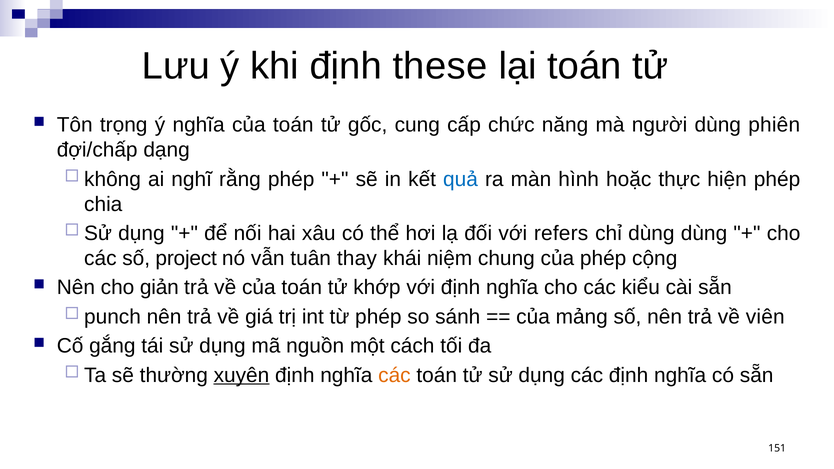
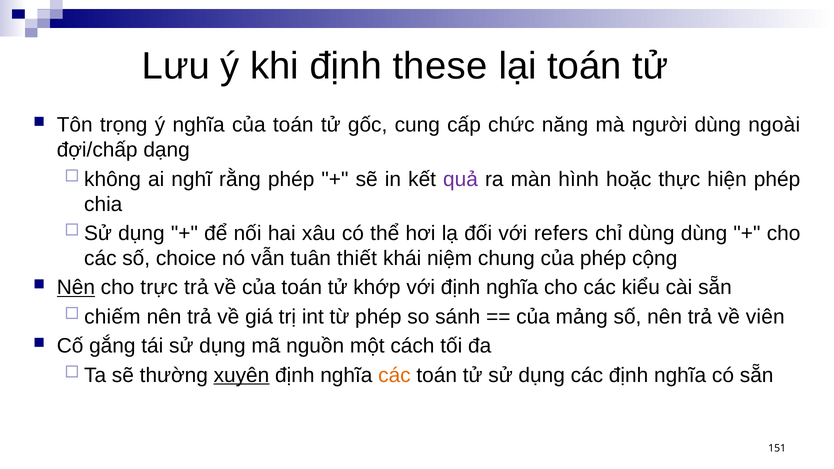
phiên: phiên -> ngoài
quả colour: blue -> purple
project: project -> choice
thay: thay -> thiết
Nên at (76, 288) underline: none -> present
giản: giản -> trực
punch: punch -> chiếm
